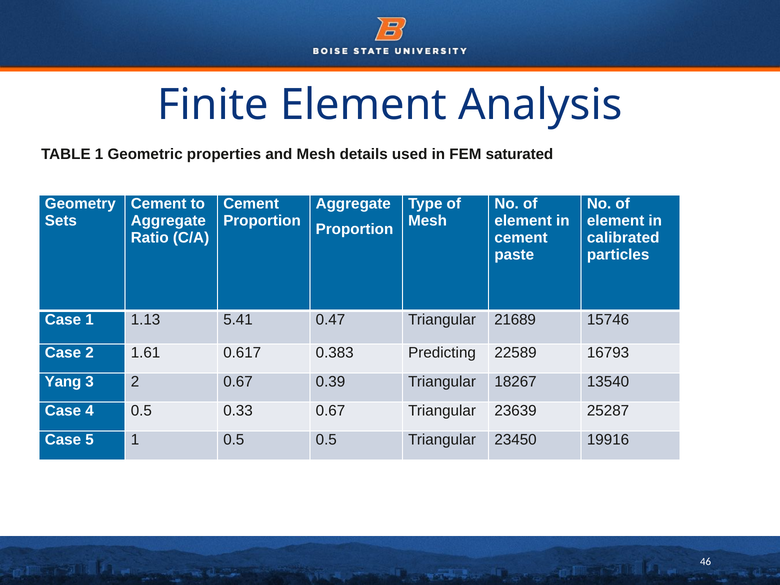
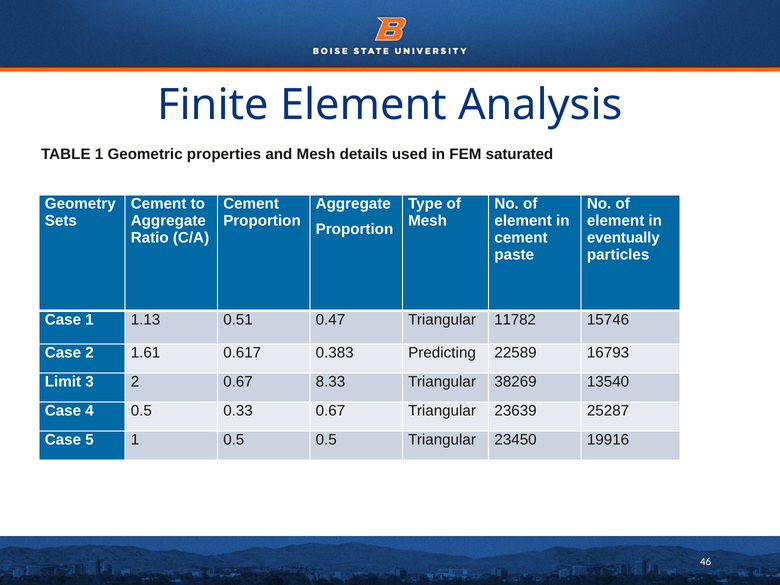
calibrated: calibrated -> eventually
5.41: 5.41 -> 0.51
21689: 21689 -> 11782
Yang: Yang -> Limit
0.39: 0.39 -> 8.33
18267: 18267 -> 38269
